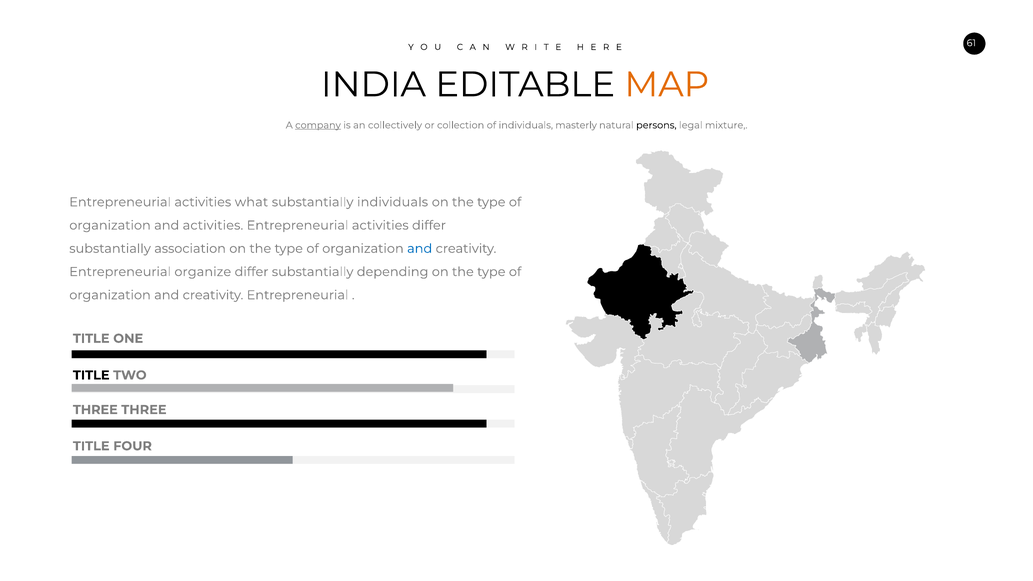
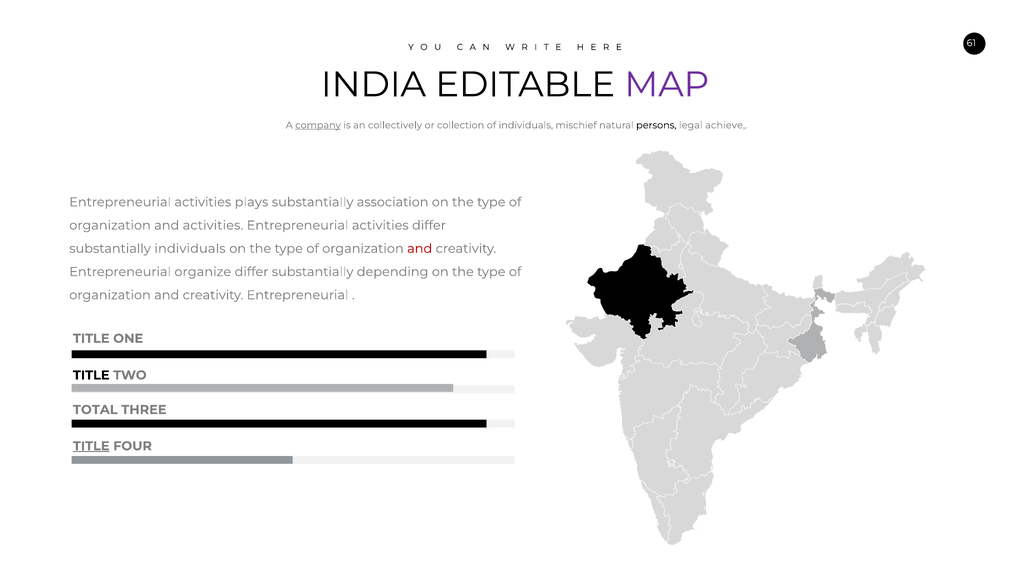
MAP colour: orange -> purple
masterly: masterly -> mischief
mixture: mixture -> achieve
what: what -> plays
substantially individuals: individuals -> association
substantially association: association -> individuals
and at (420, 249) colour: blue -> red
THREE at (95, 410): THREE -> TOTAL
TITLE at (91, 446) underline: none -> present
